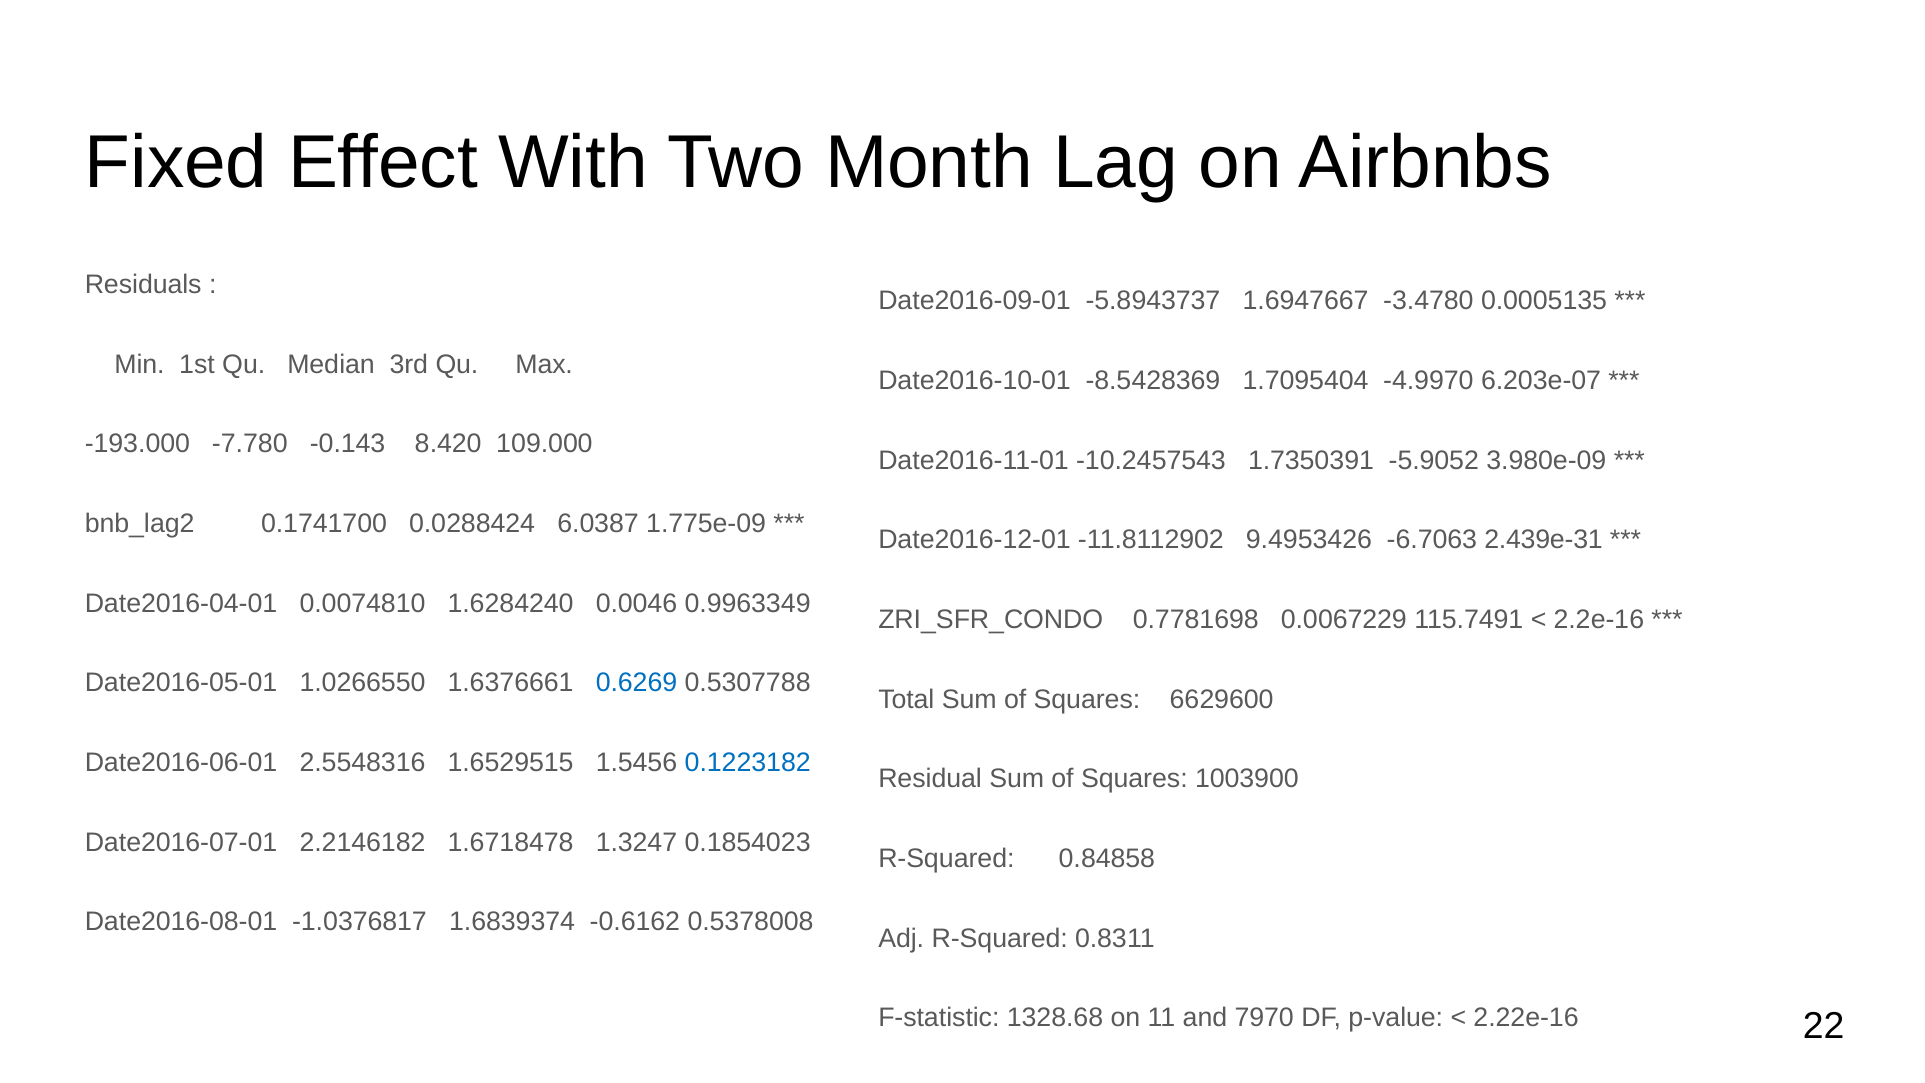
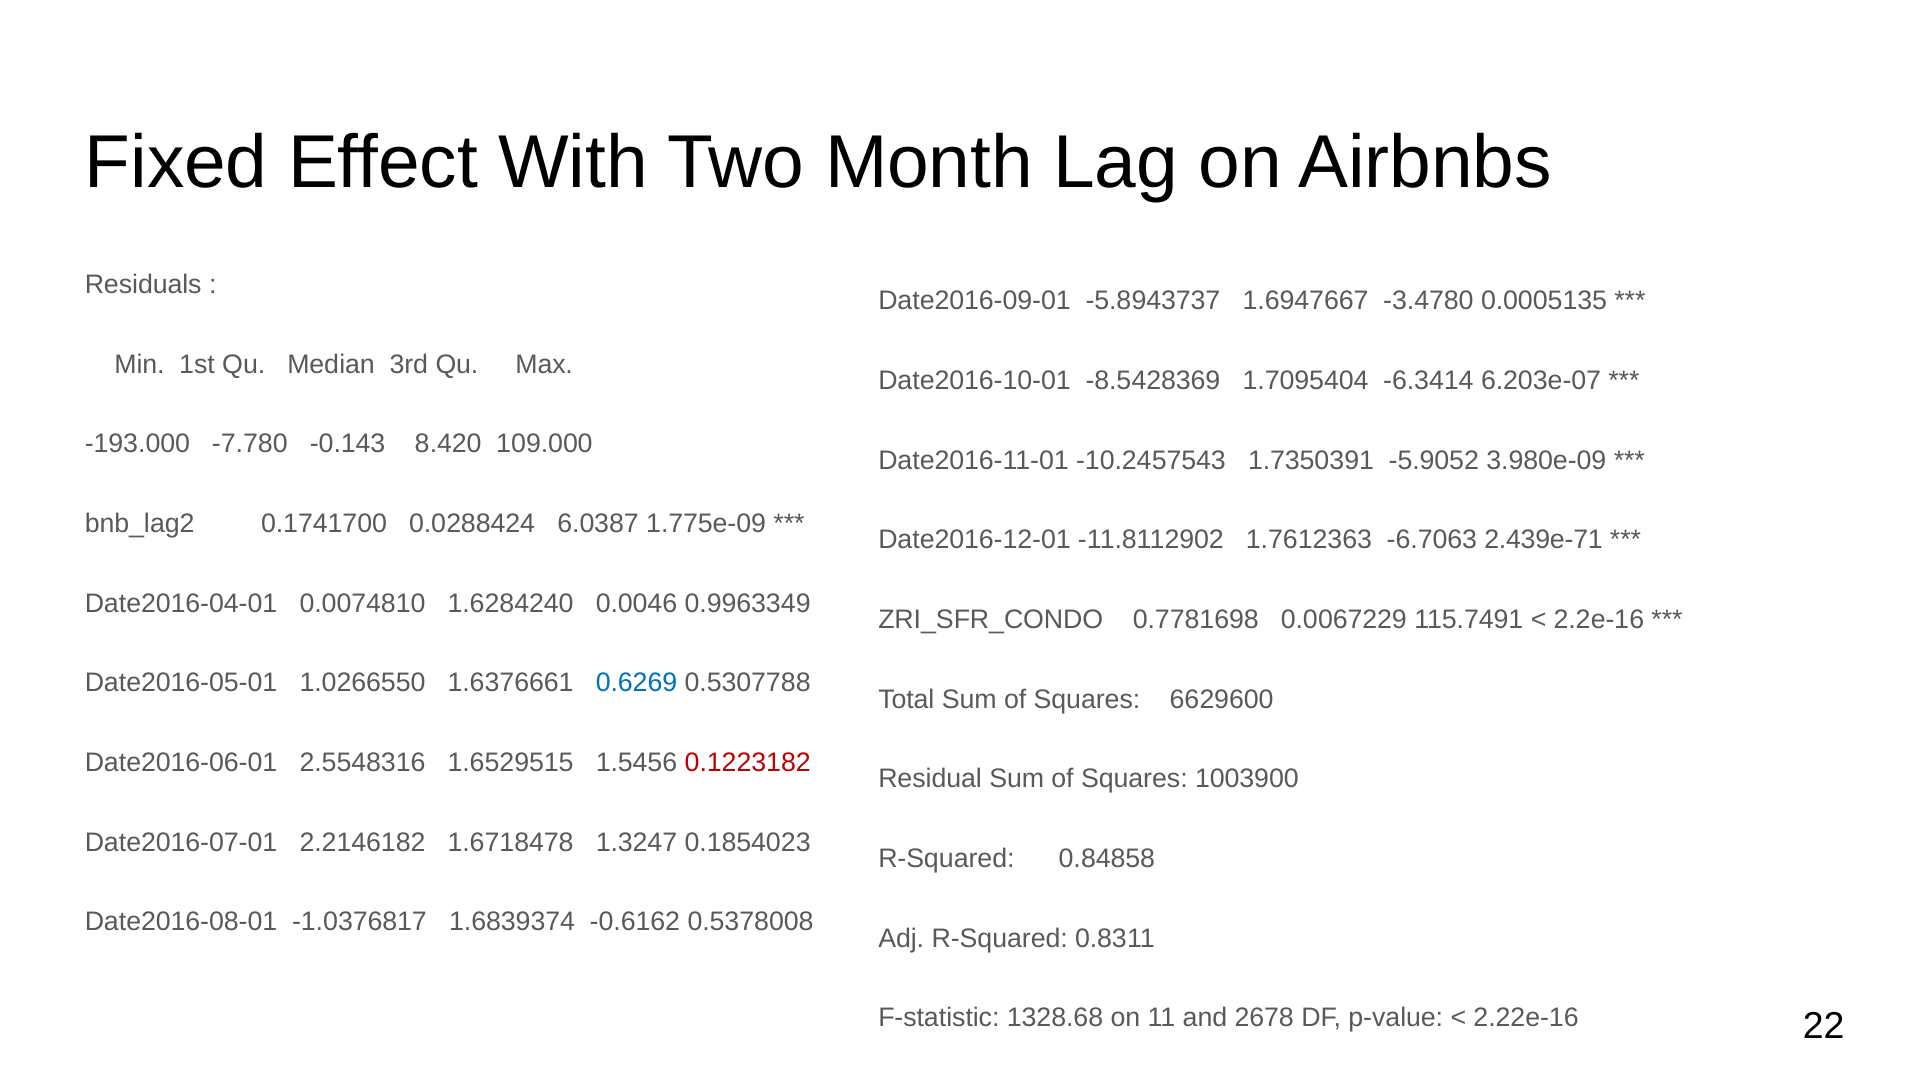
-4.9970: -4.9970 -> -6.3414
9.4953426: 9.4953426 -> 1.7612363
2.439e-31: 2.439e-31 -> 2.439e-71
0.1223182 colour: blue -> red
7970: 7970 -> 2678
